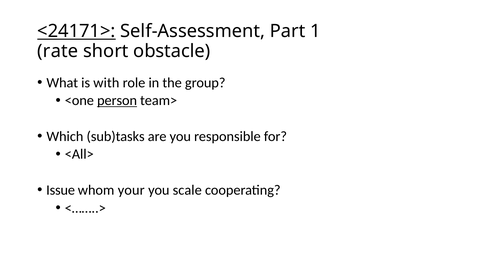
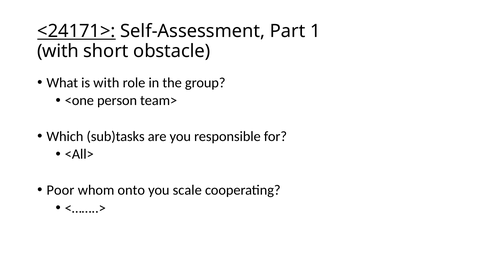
rate at (58, 51): rate -> with
person underline: present -> none
Issue: Issue -> Poor
your: your -> onto
